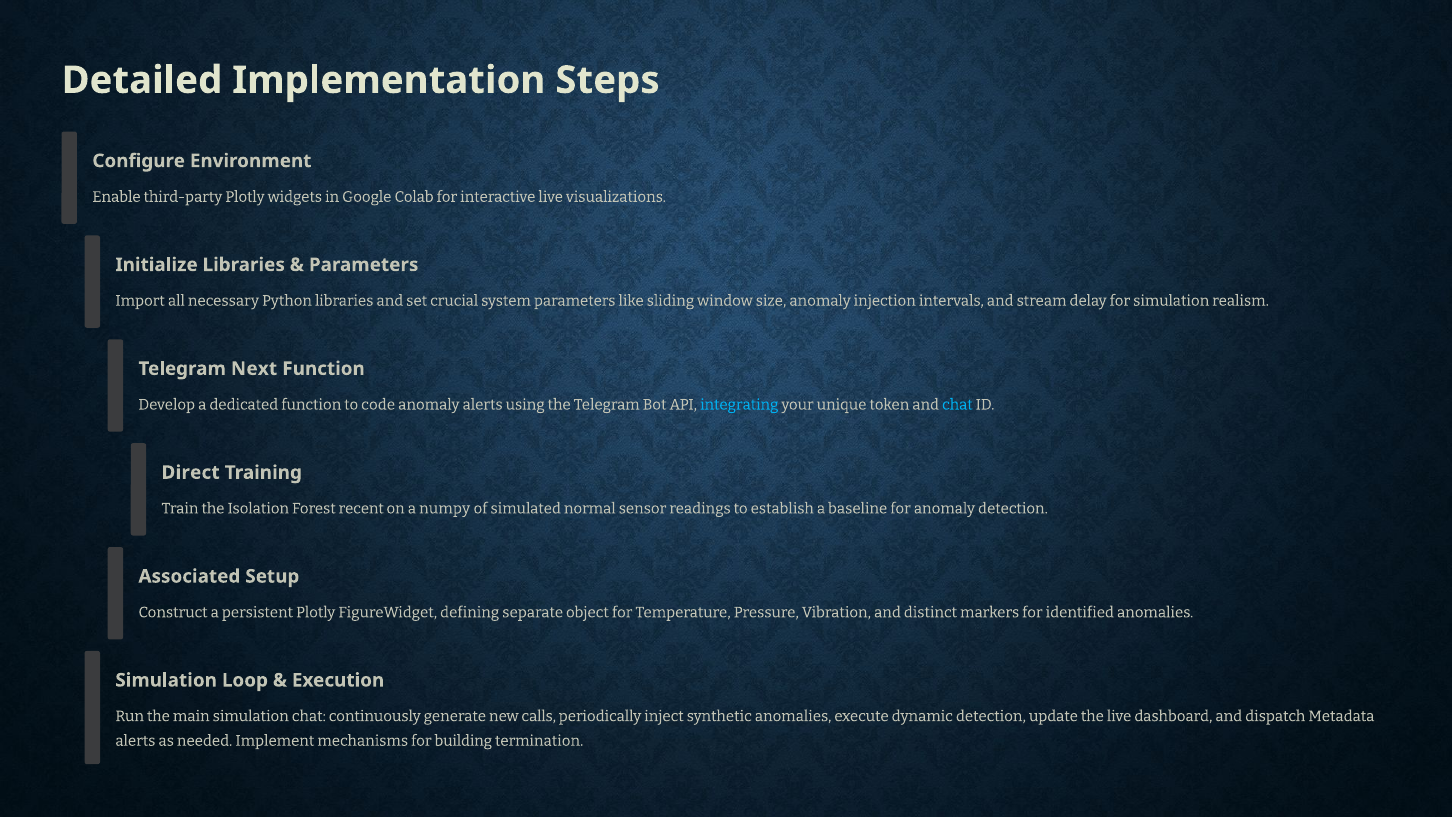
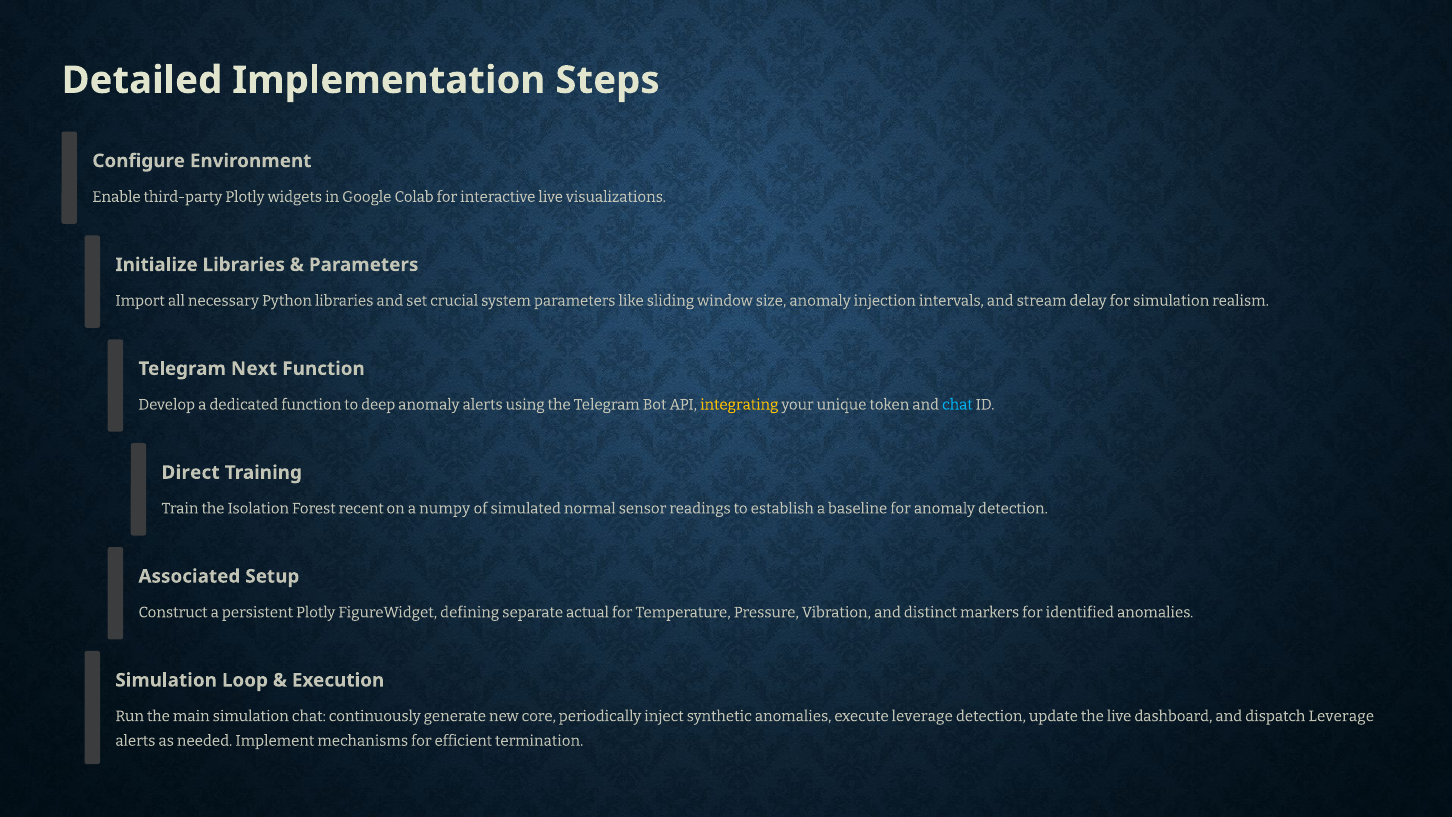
code: code -> deep
integrating colour: light blue -> yellow
object: object -> actual
calls: calls -> core
execute dynamic: dynamic -> leverage
dispatch Metadata: Metadata -> Leverage
building: building -> efficient
